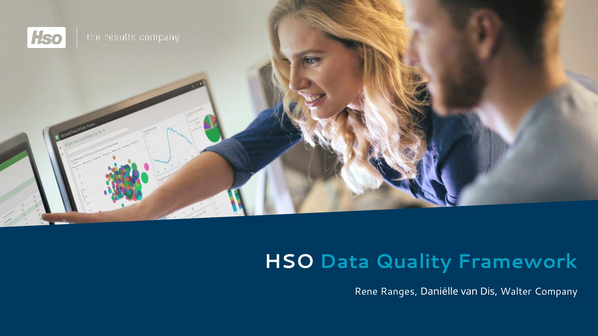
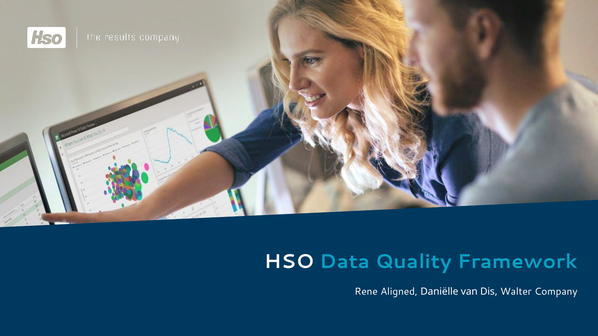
Ranges: Ranges -> Aligned
